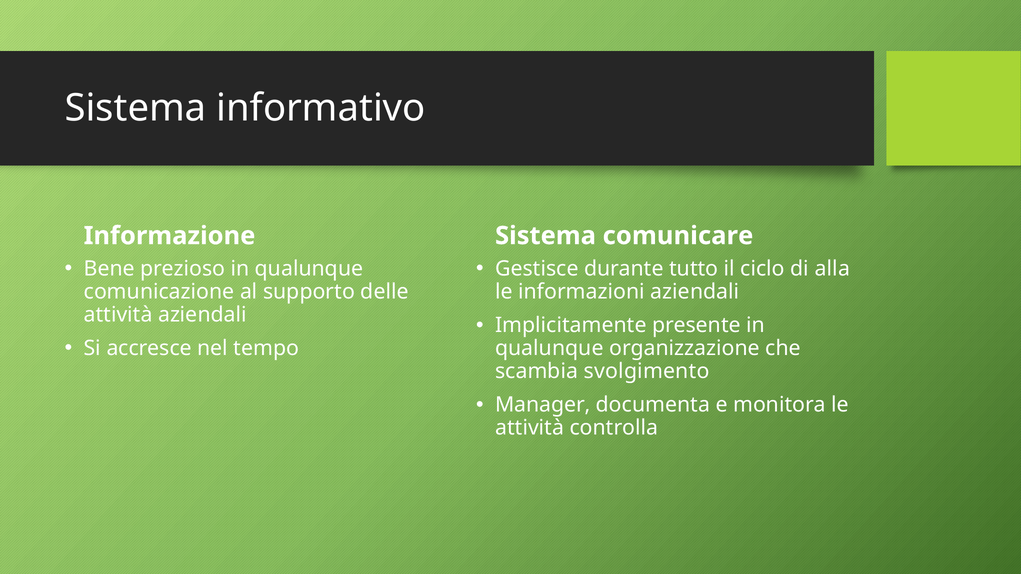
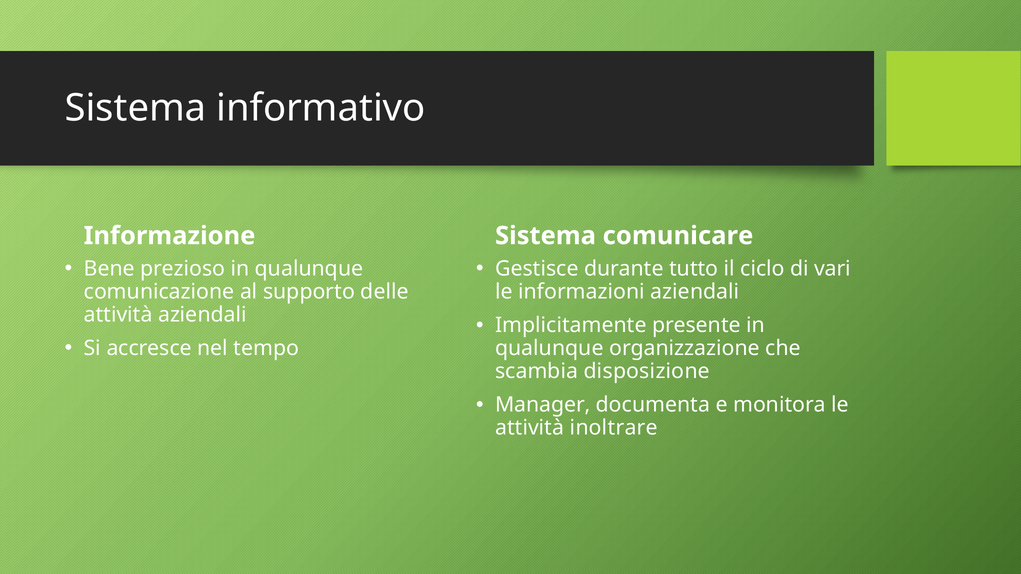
alla: alla -> vari
svolgimento: svolgimento -> disposizione
controlla: controlla -> inoltrare
